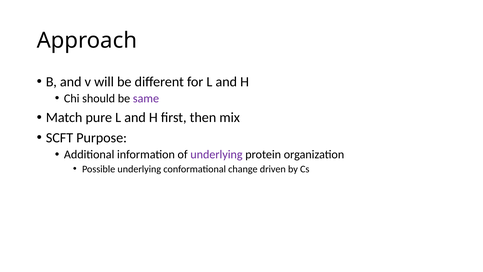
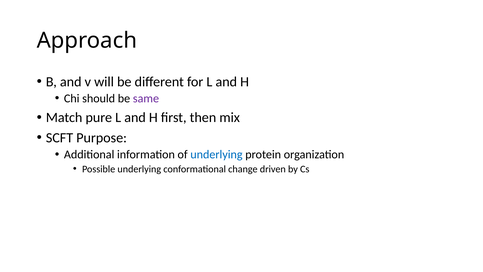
underlying at (216, 154) colour: purple -> blue
